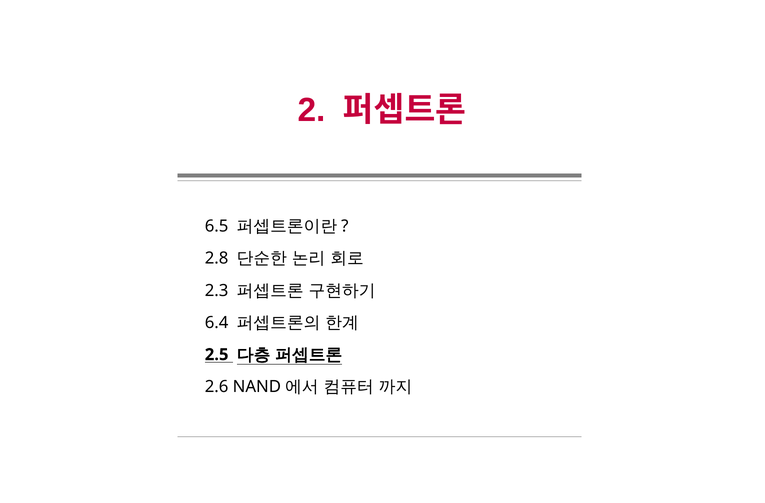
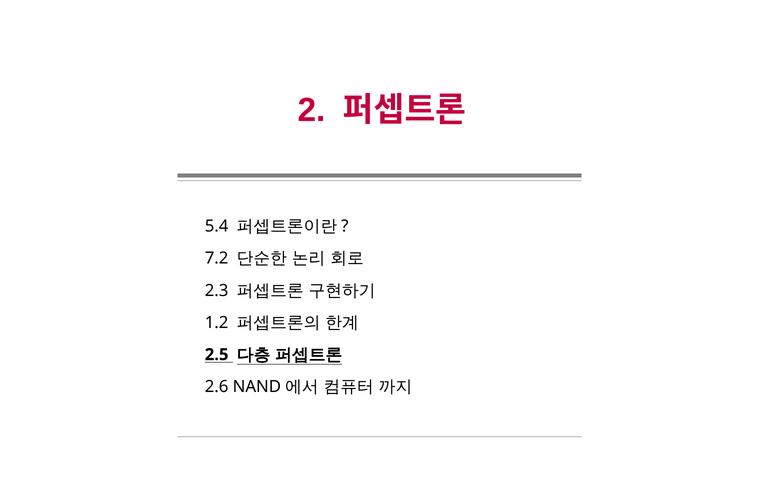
6.5: 6.5 -> 5.4
2.8: 2.8 -> 7.2
6.4: 6.4 -> 1.2
